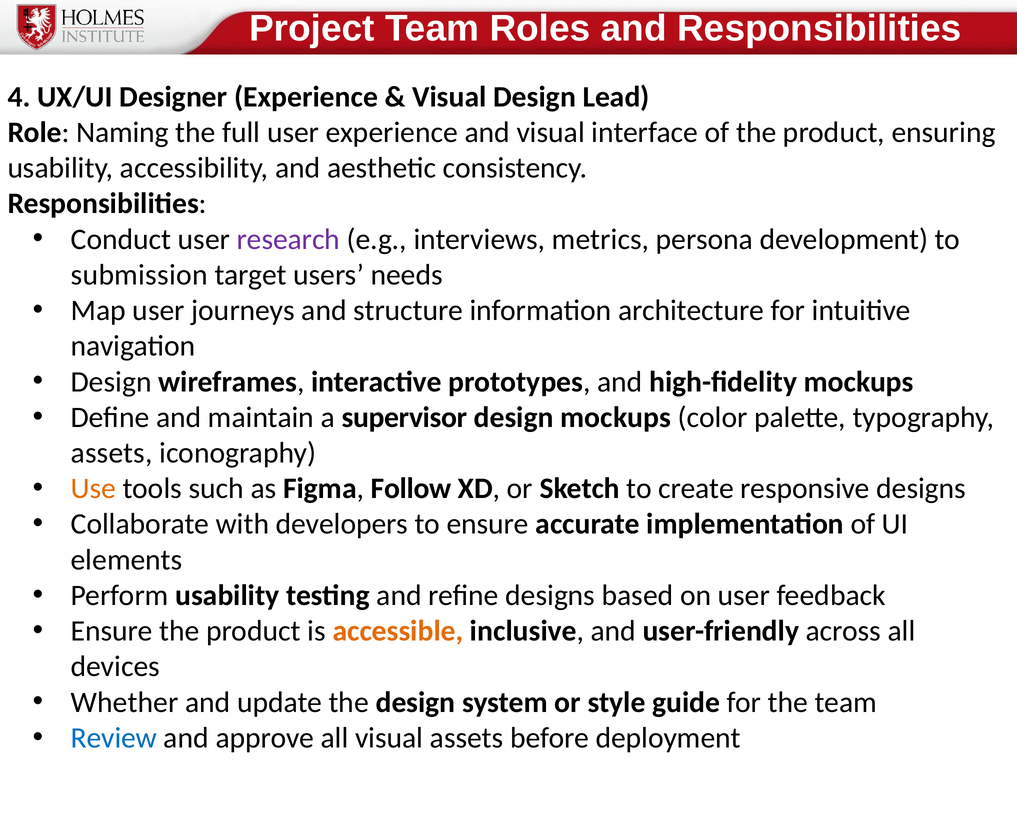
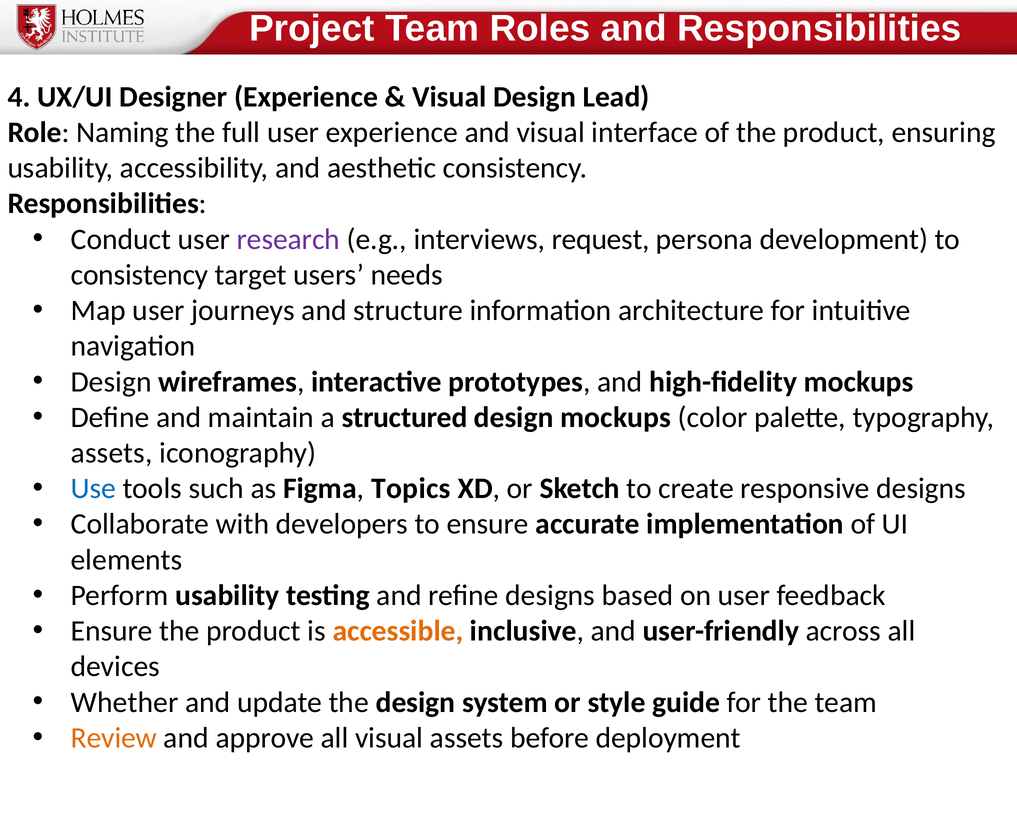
metrics: metrics -> request
submission at (139, 275): submission -> consistency
supervisor: supervisor -> structured
Use colour: orange -> blue
Follow: Follow -> Topics
Review colour: blue -> orange
